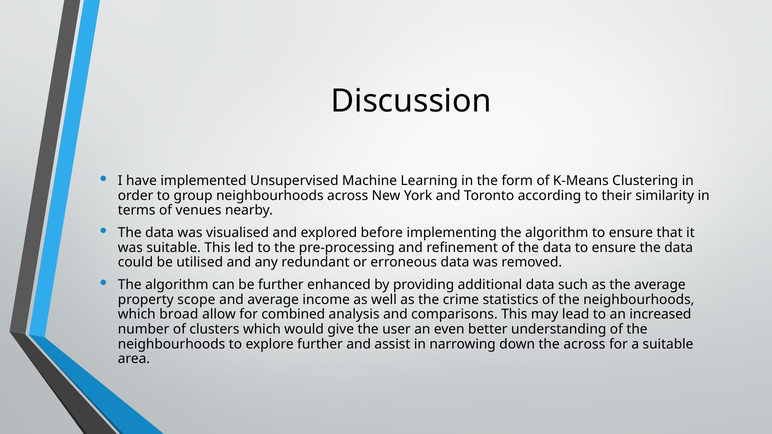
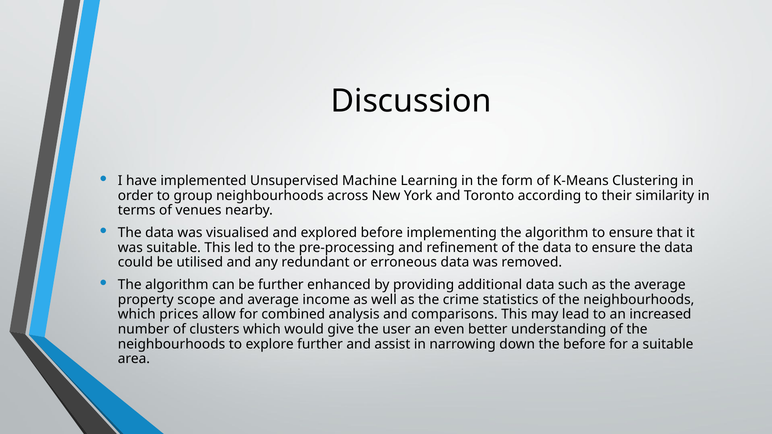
broad: broad -> prices
the across: across -> before
